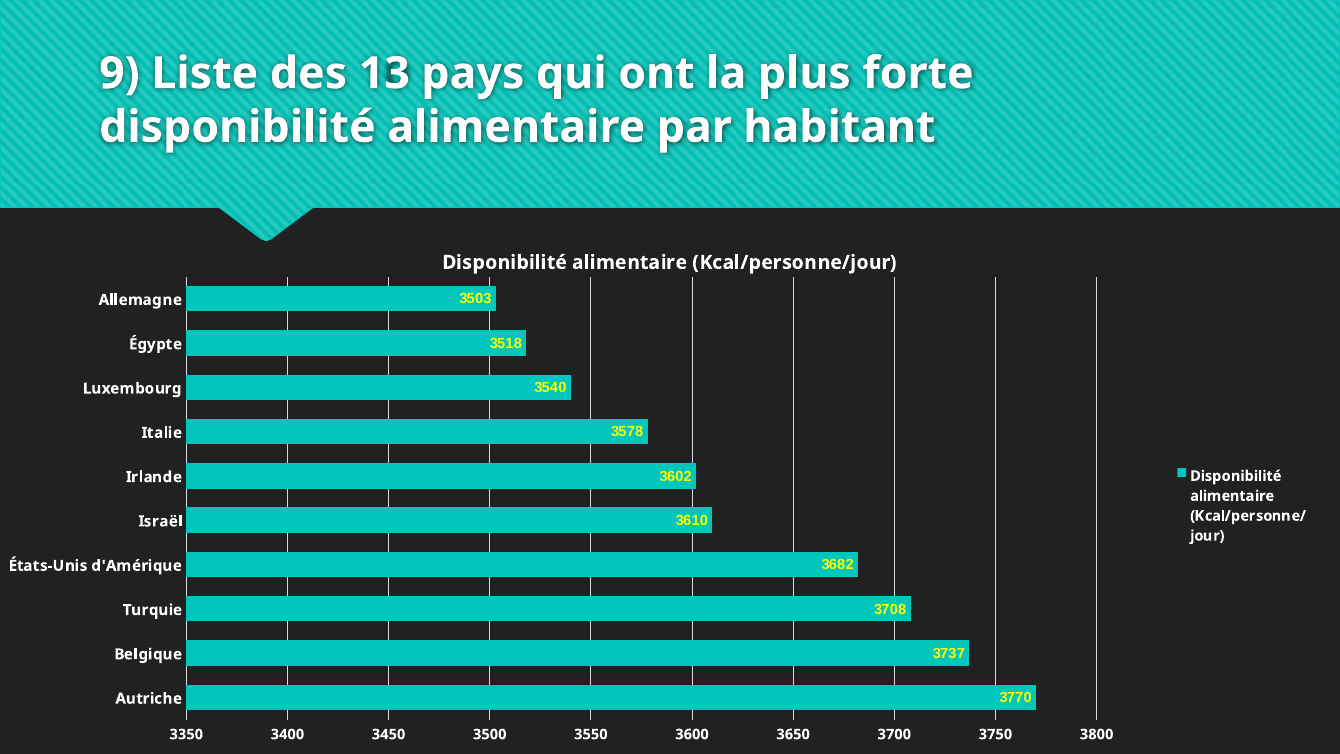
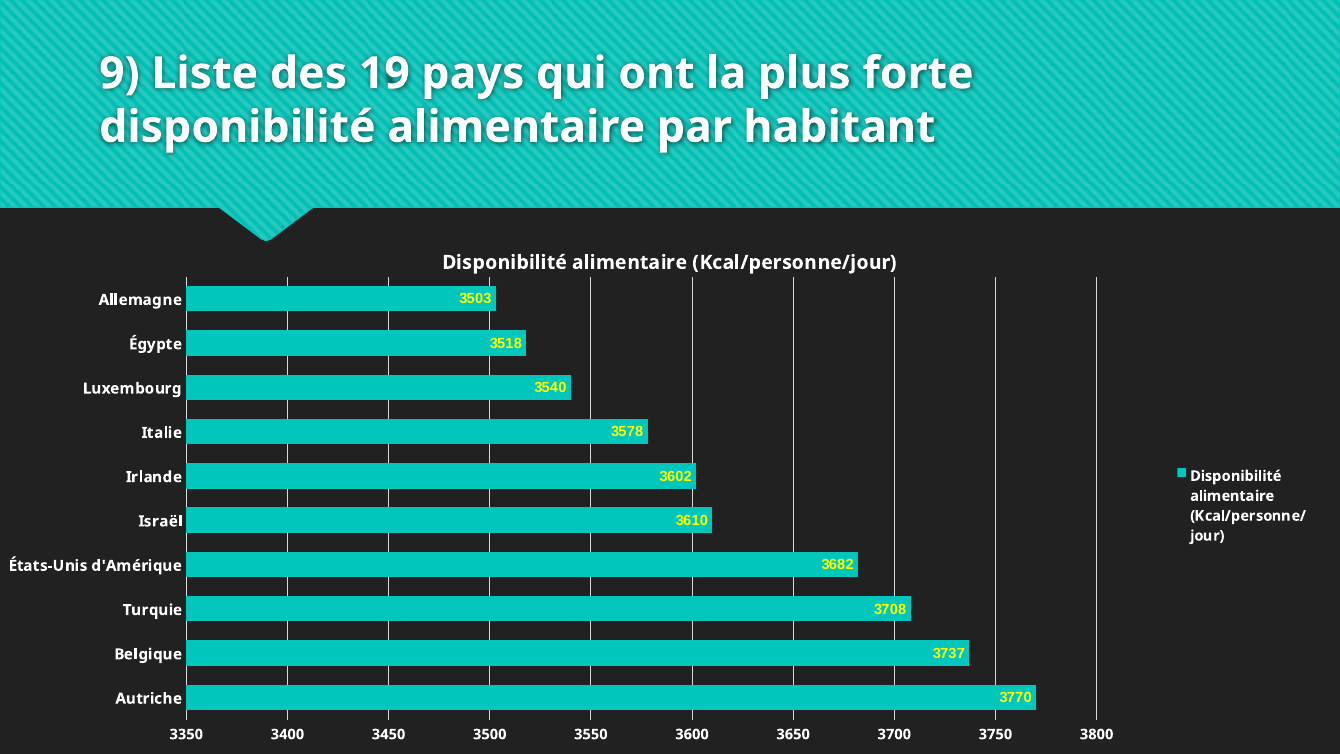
13: 13 -> 19
